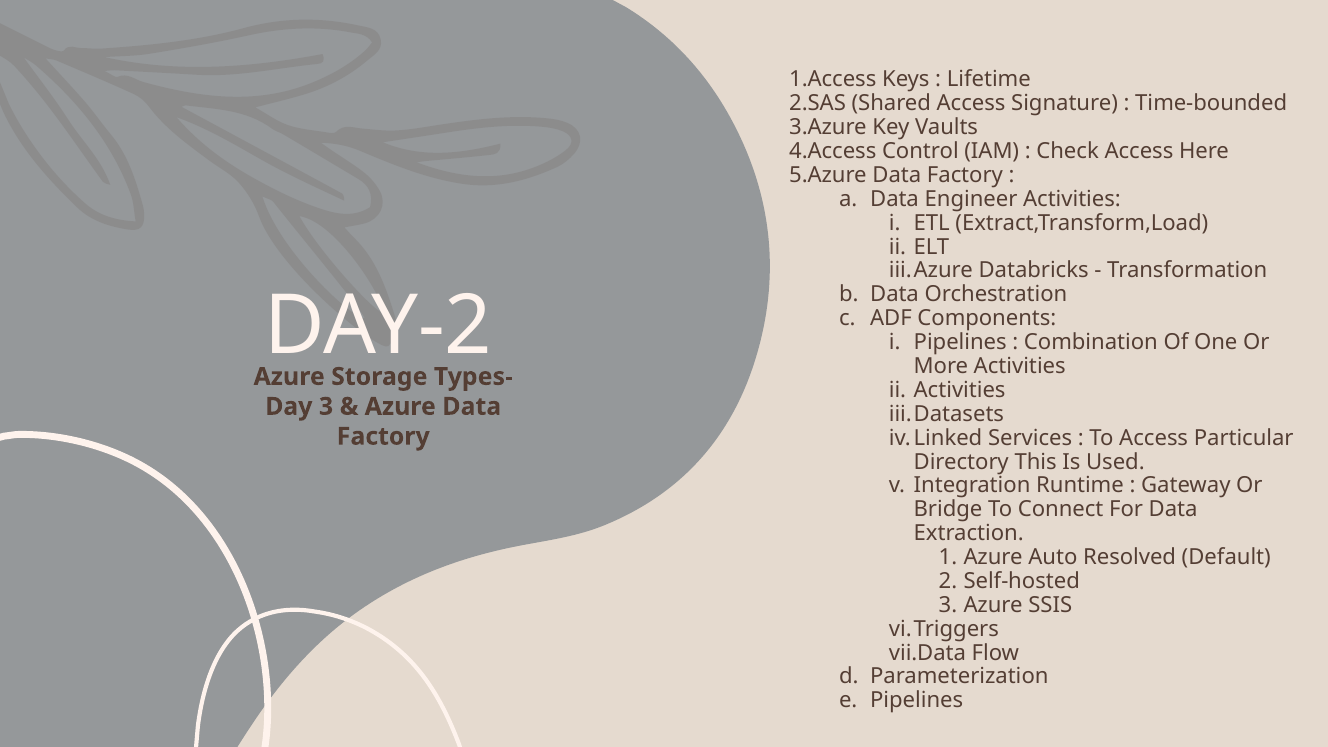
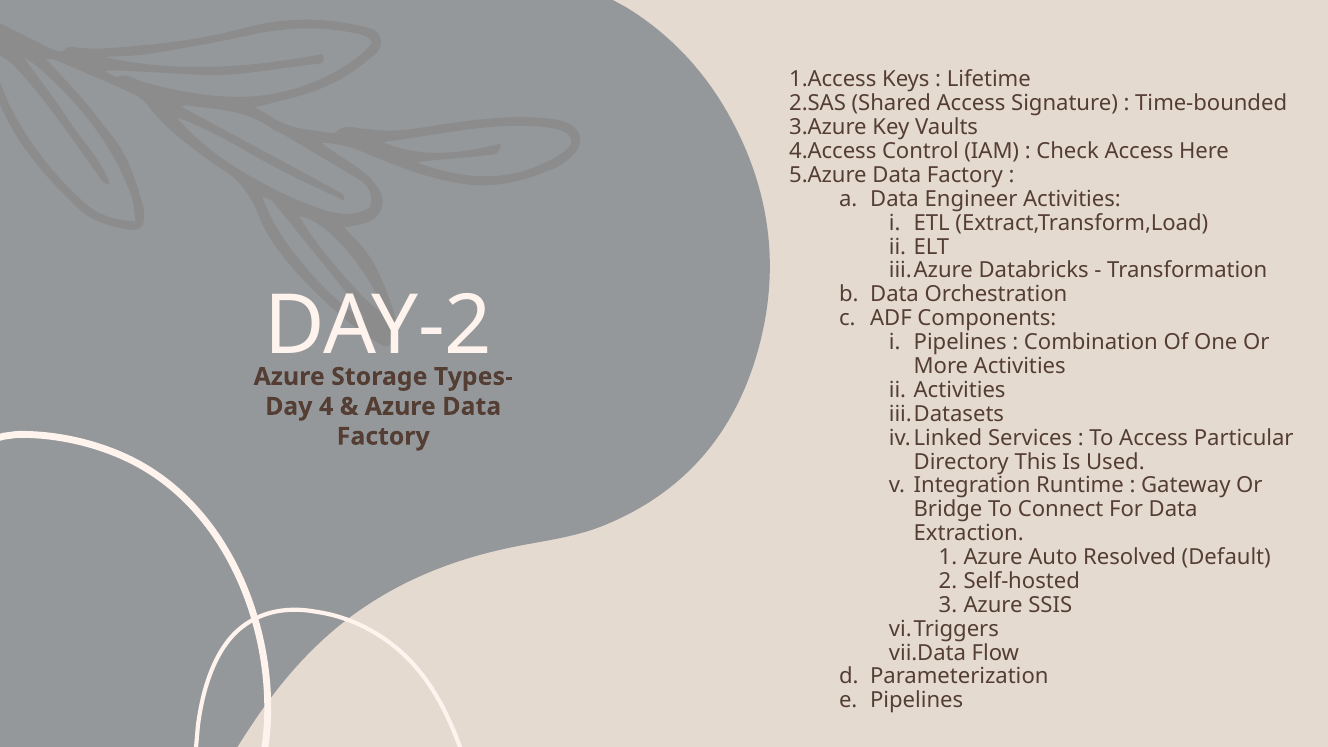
Day 3: 3 -> 4
